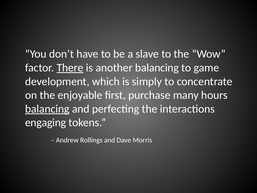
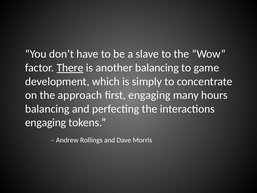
enjoyable: enjoyable -> approach
first purchase: purchase -> engaging
balancing at (47, 109) underline: present -> none
